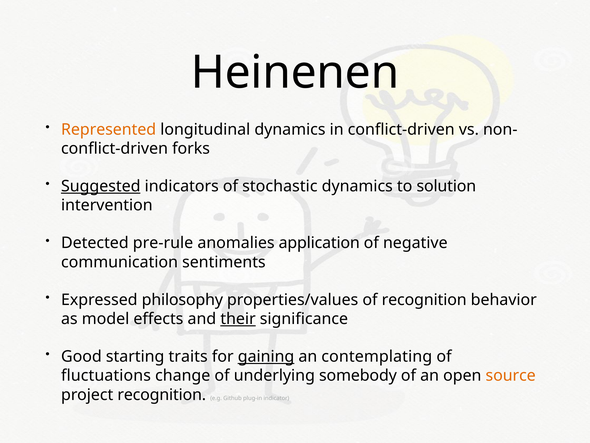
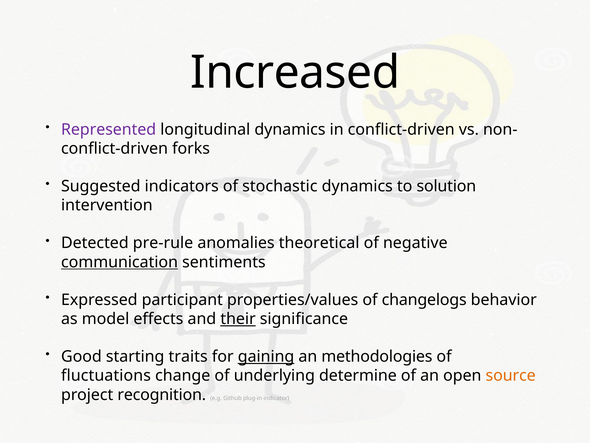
Heinenen: Heinenen -> Increased
Represented colour: orange -> purple
Suggested underline: present -> none
application: application -> theoretical
communication underline: none -> present
philosophy: philosophy -> participant
of recognition: recognition -> changelogs
contemplating: contemplating -> methodologies
somebody: somebody -> determine
